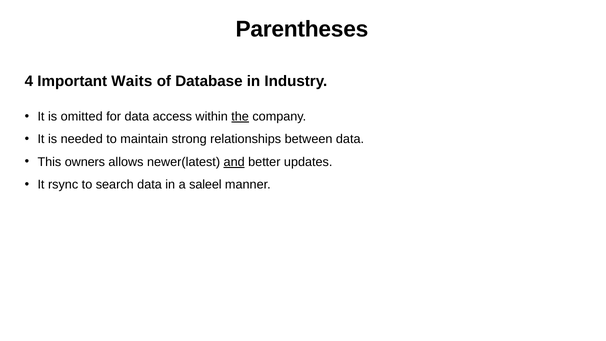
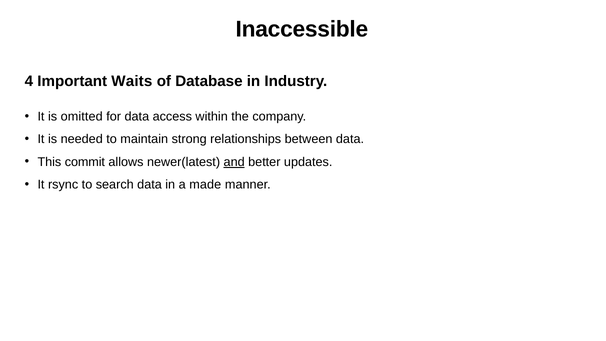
Parentheses: Parentheses -> Inaccessible
the underline: present -> none
owners: owners -> commit
saleel: saleel -> made
